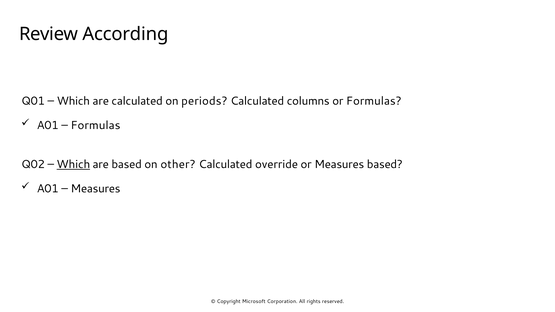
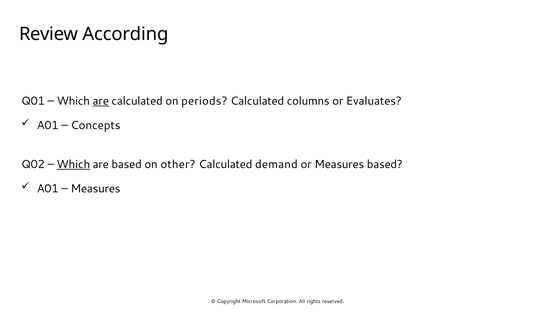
are at (101, 101) underline: none -> present
or Formulas: Formulas -> Evaluates
Formulas at (95, 125): Formulas -> Concepts
override: override -> demand
